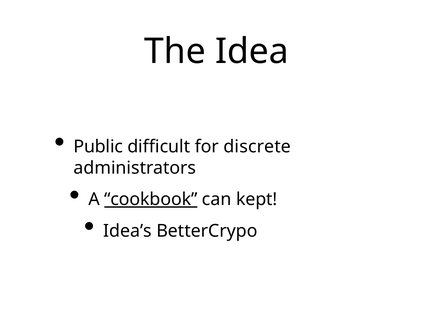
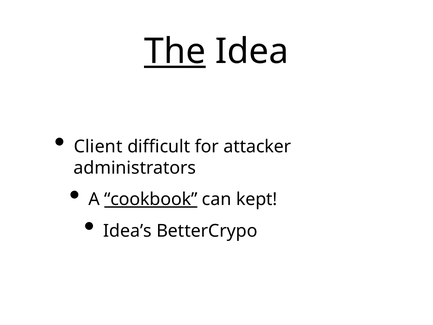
The underline: none -> present
Public: Public -> Client
discrete: discrete -> attacker
